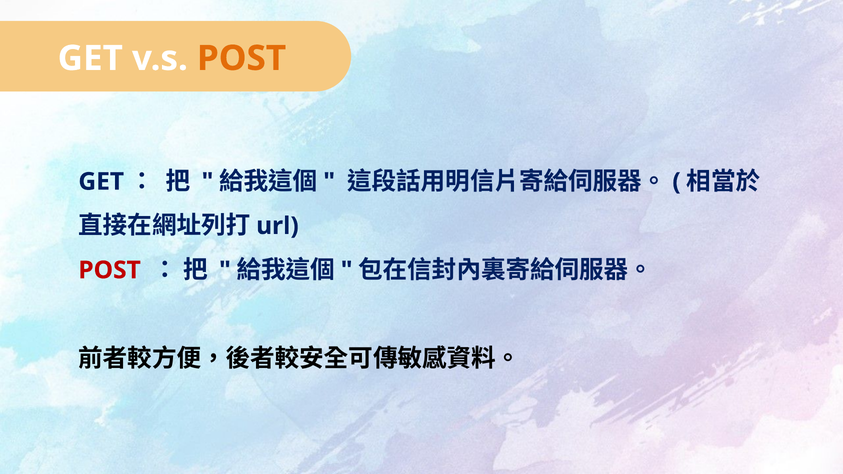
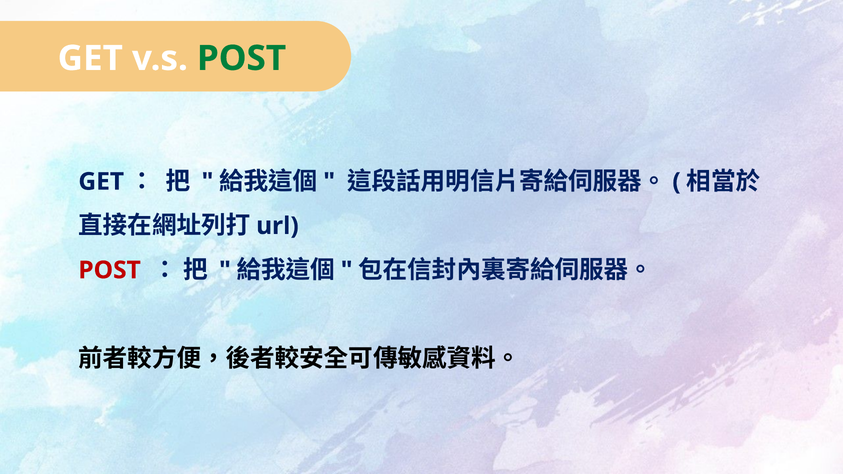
POST at (242, 58) colour: orange -> green
